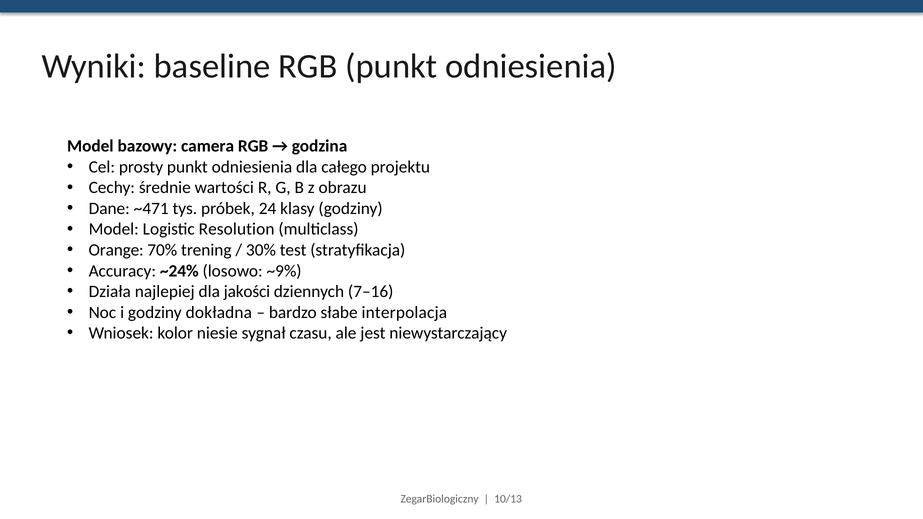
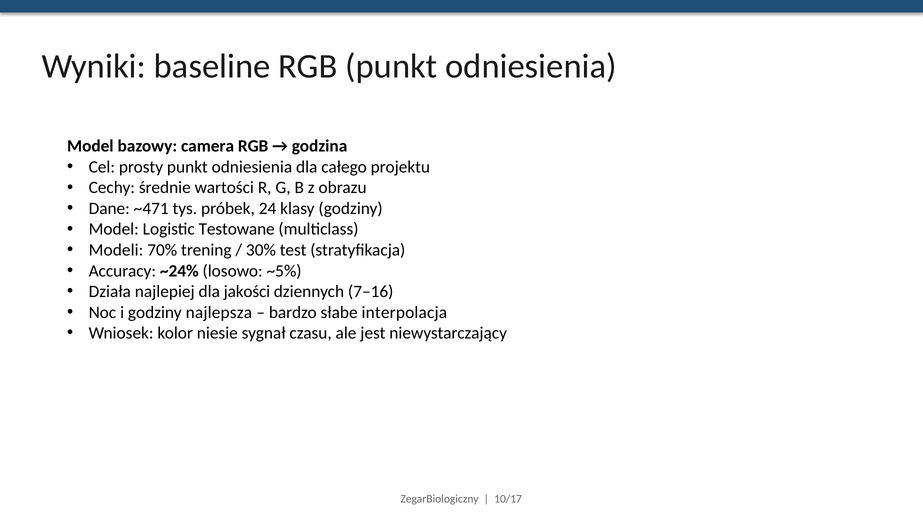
Resolution: Resolution -> Testowane
Orange: Orange -> Modeli
~9%: ~9% -> ~5%
dokładna: dokładna -> najlepsza
10/13: 10/13 -> 10/17
